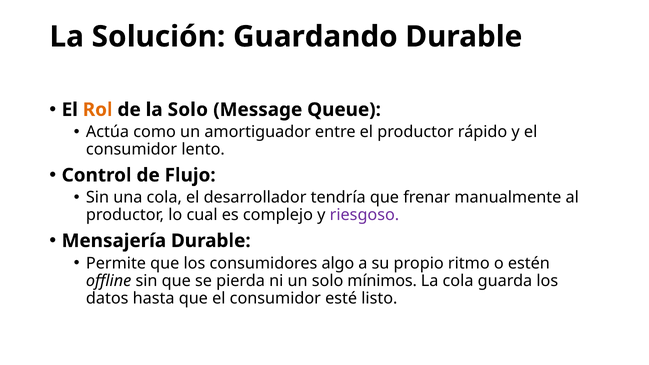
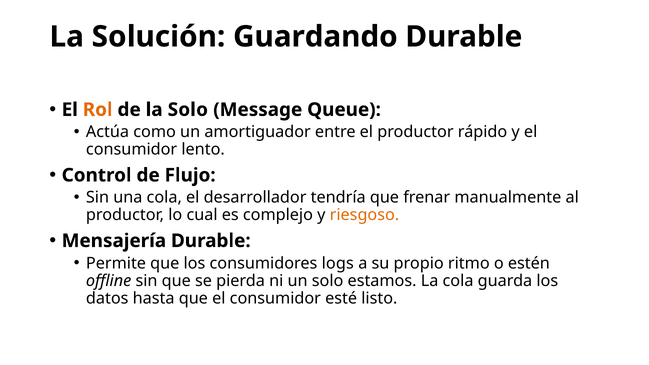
riesgoso colour: purple -> orange
algo: algo -> logs
mínimos: mínimos -> estamos
